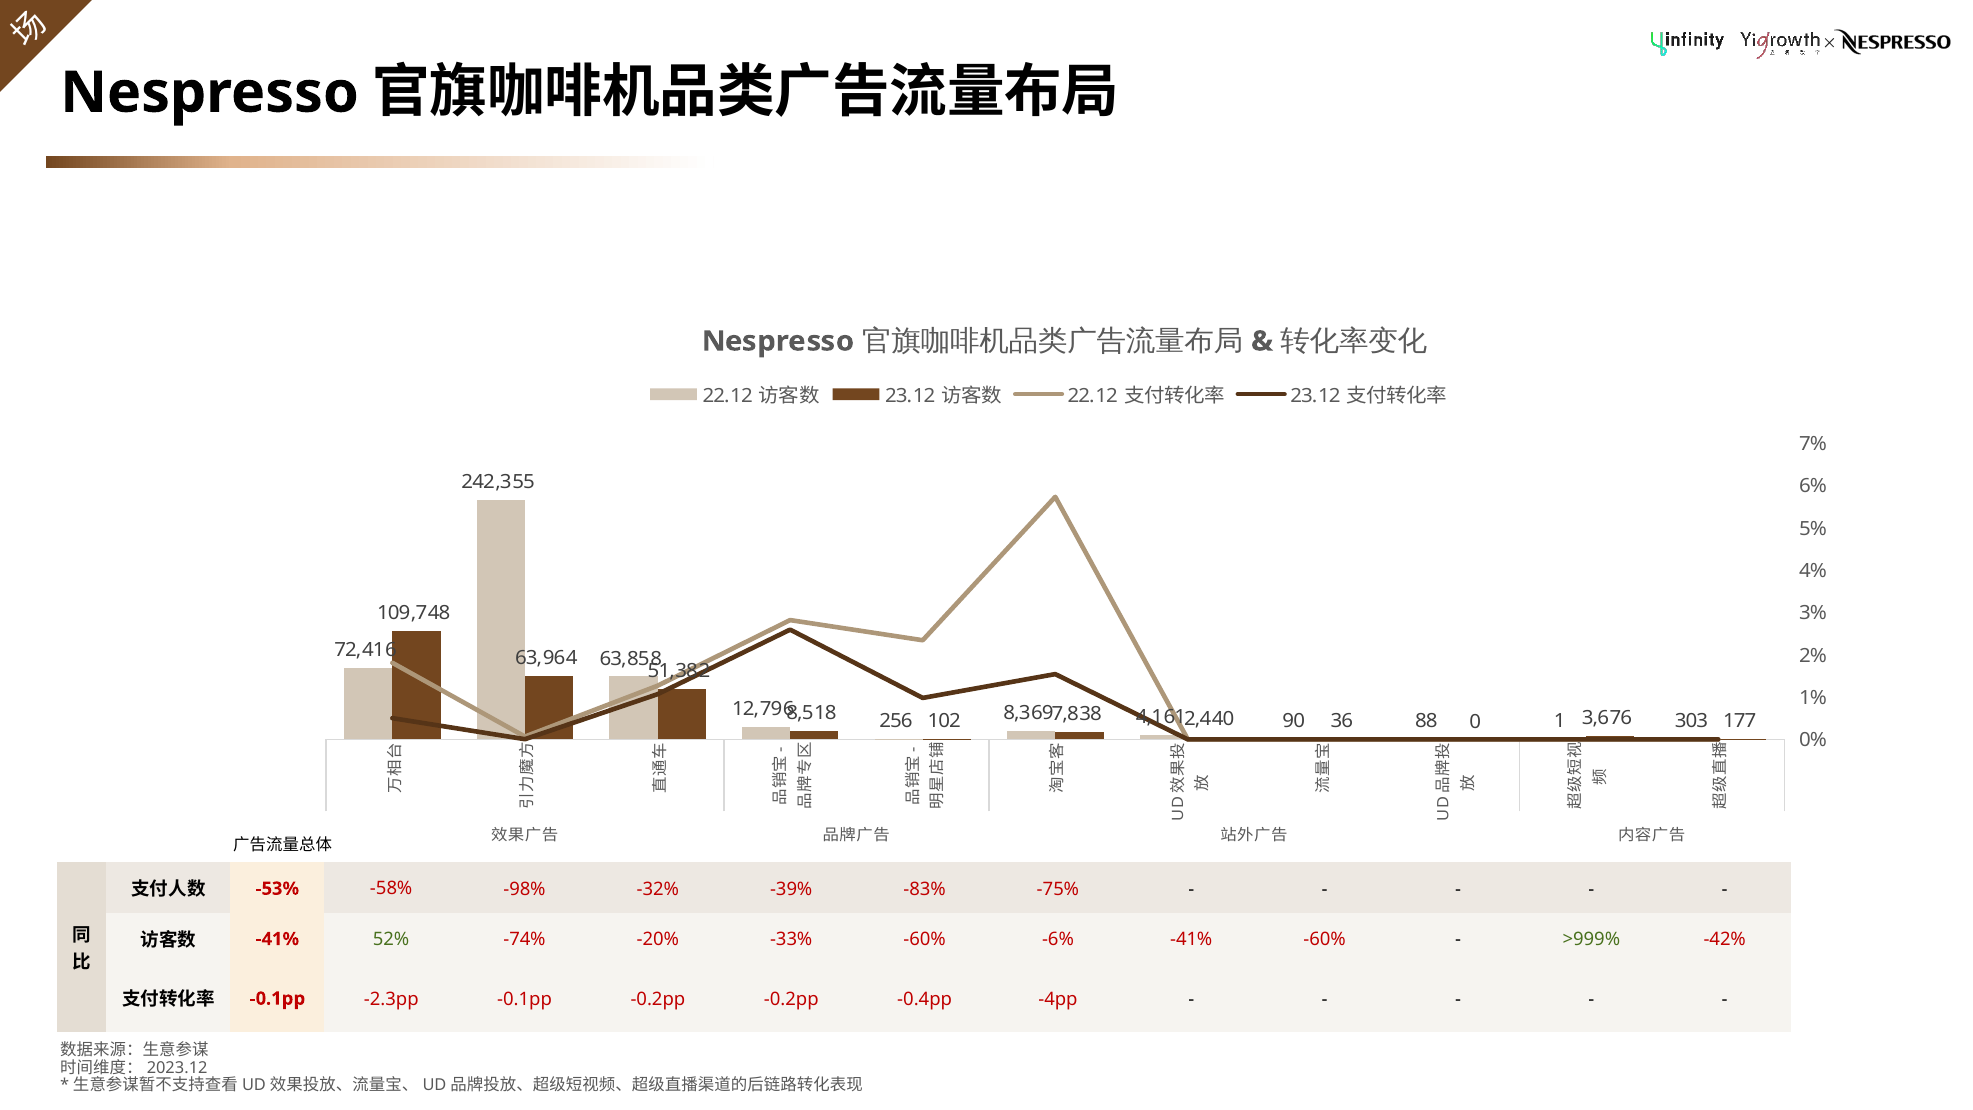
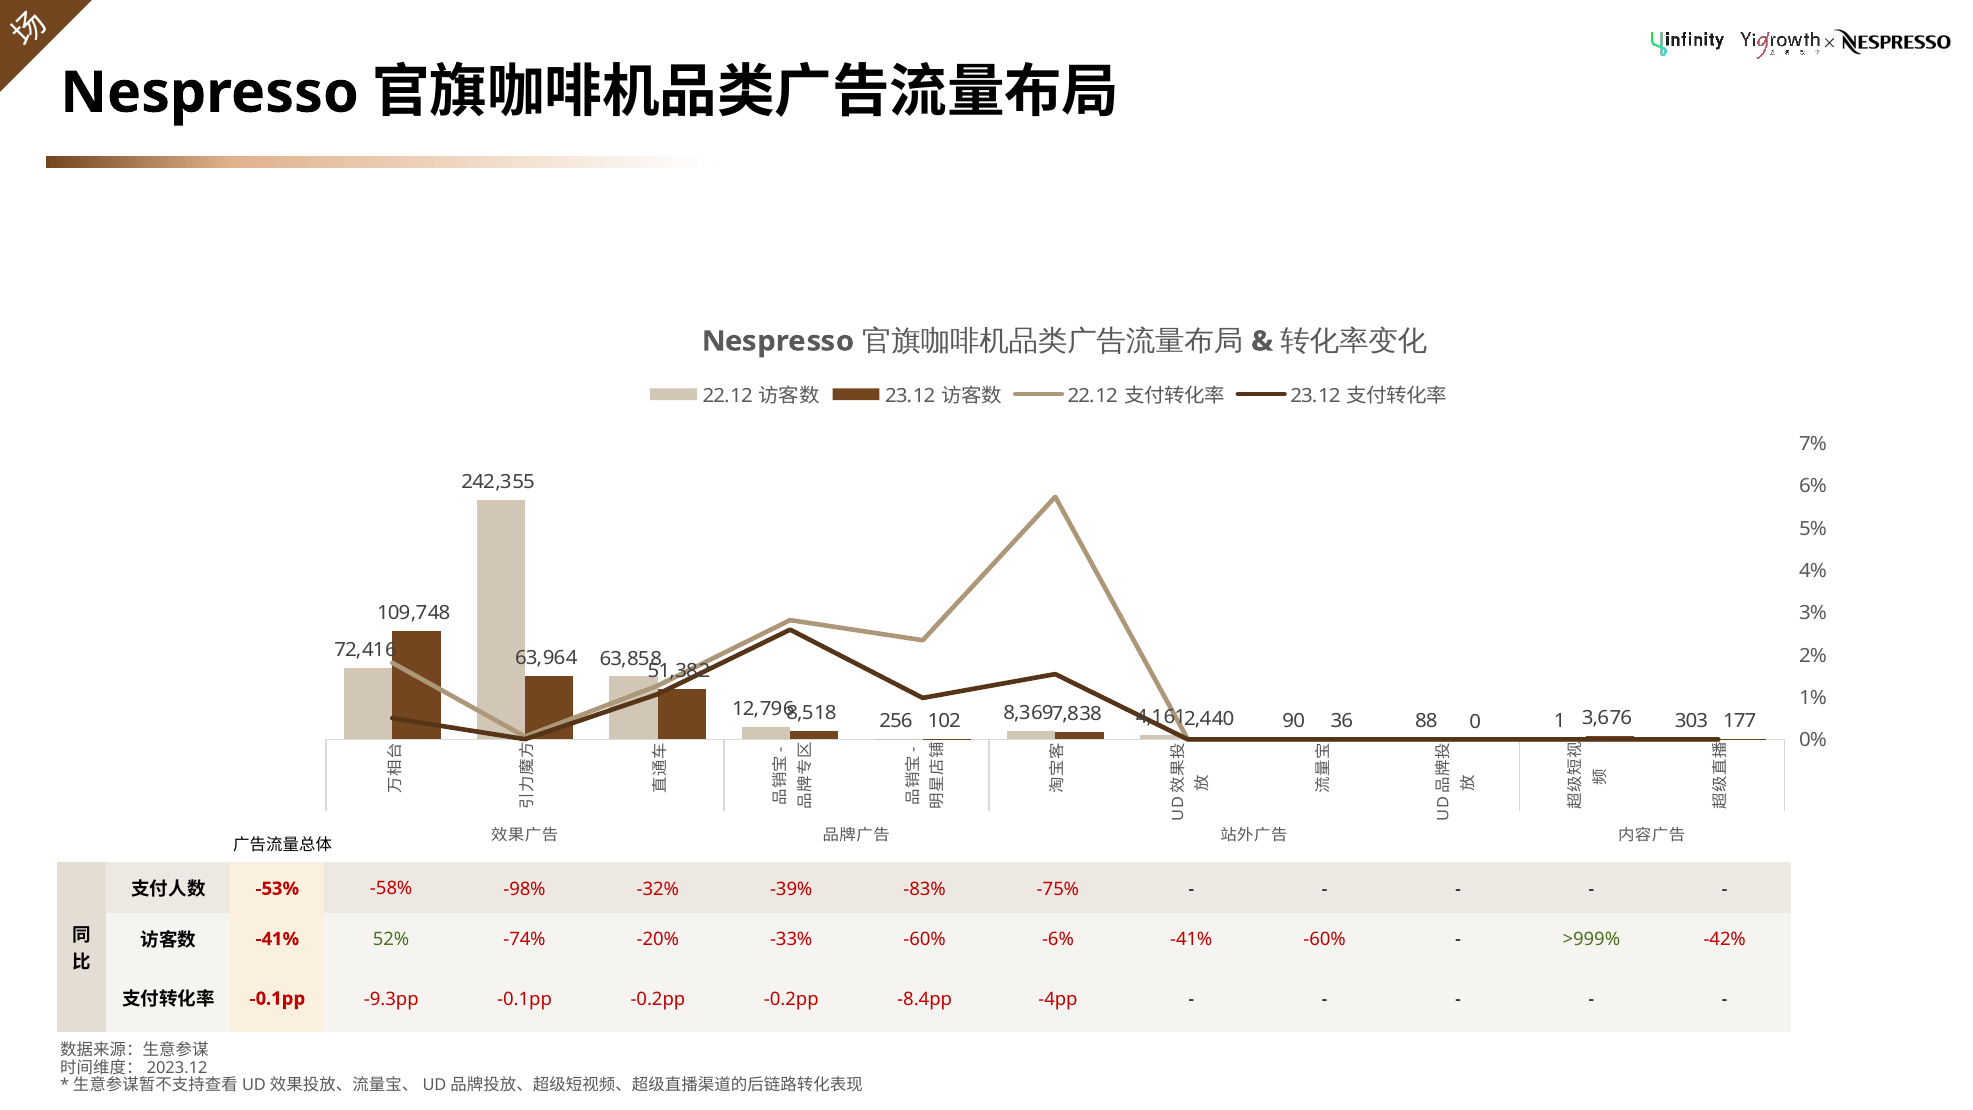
-2.3pp: -2.3pp -> -9.3pp
-0.4pp: -0.4pp -> -8.4pp
